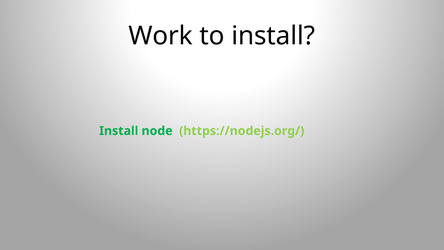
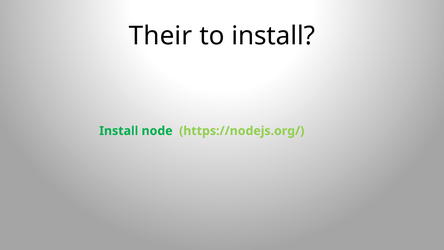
Work: Work -> Their
